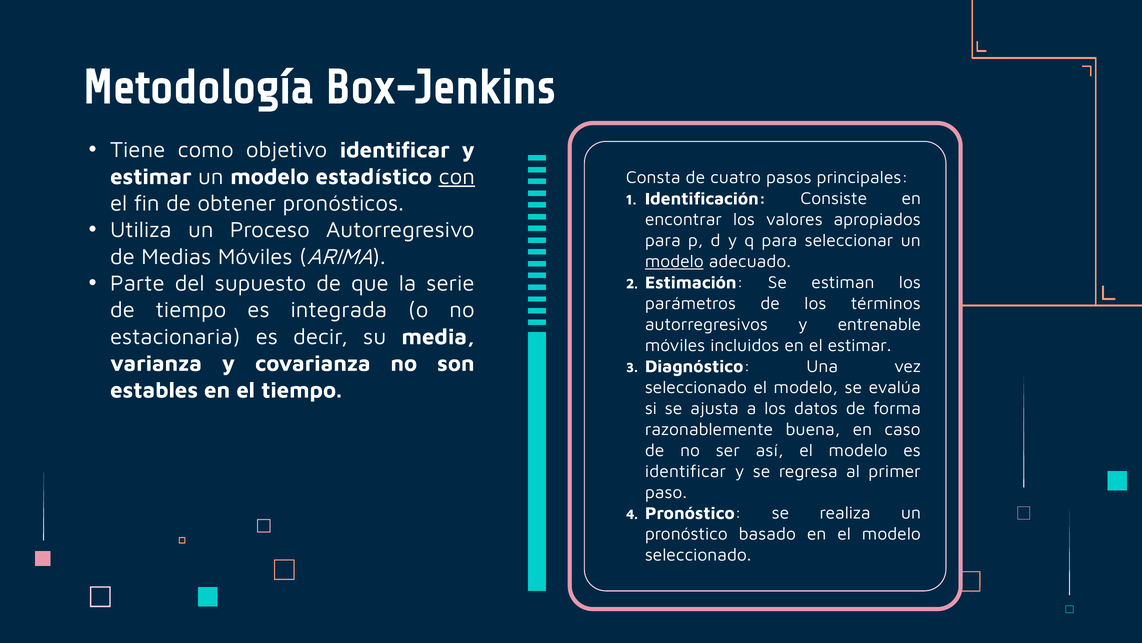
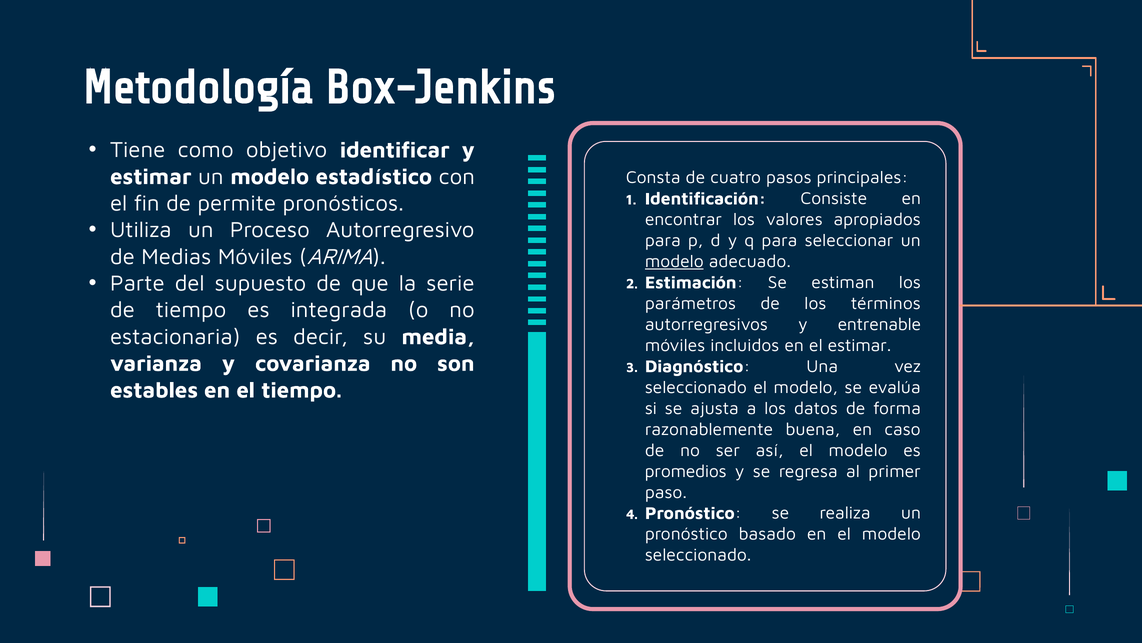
con underline: present -> none
obtener: obtener -> permite
identificar at (686, 471): identificar -> promedios
